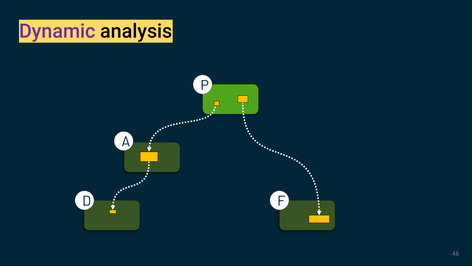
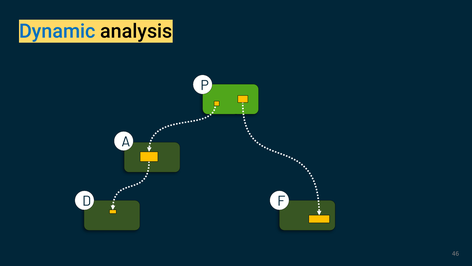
Dynamic colour: purple -> blue
